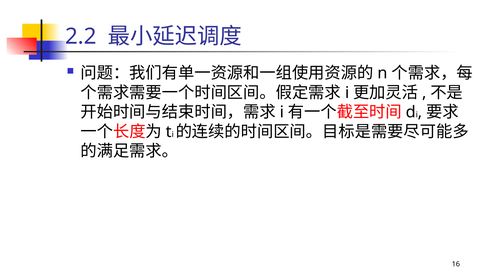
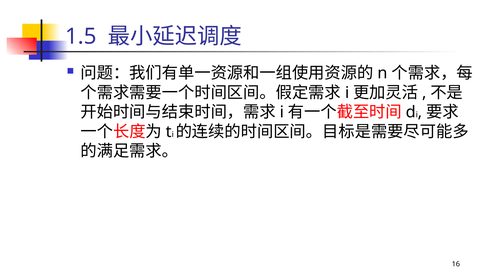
2.2: 2.2 -> 1.5
